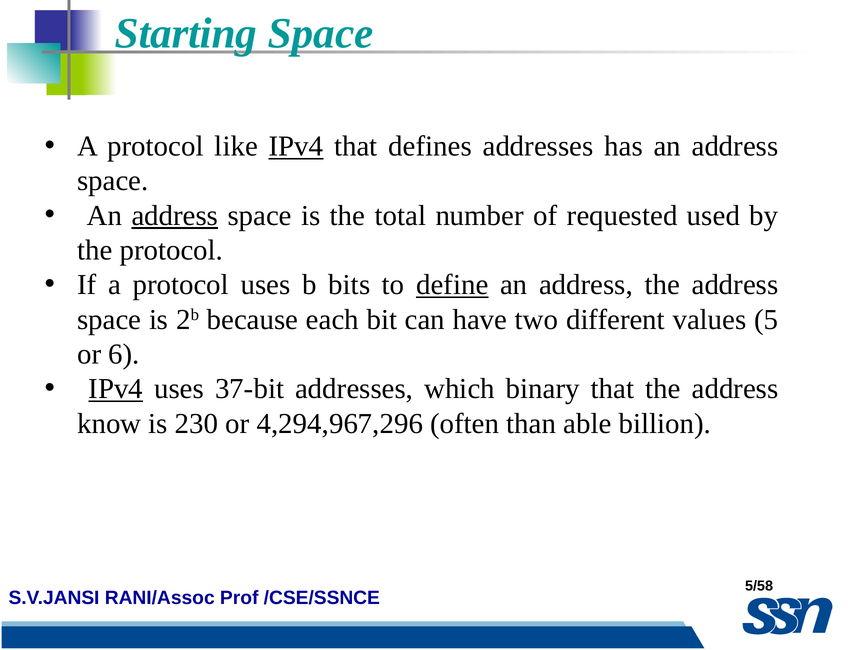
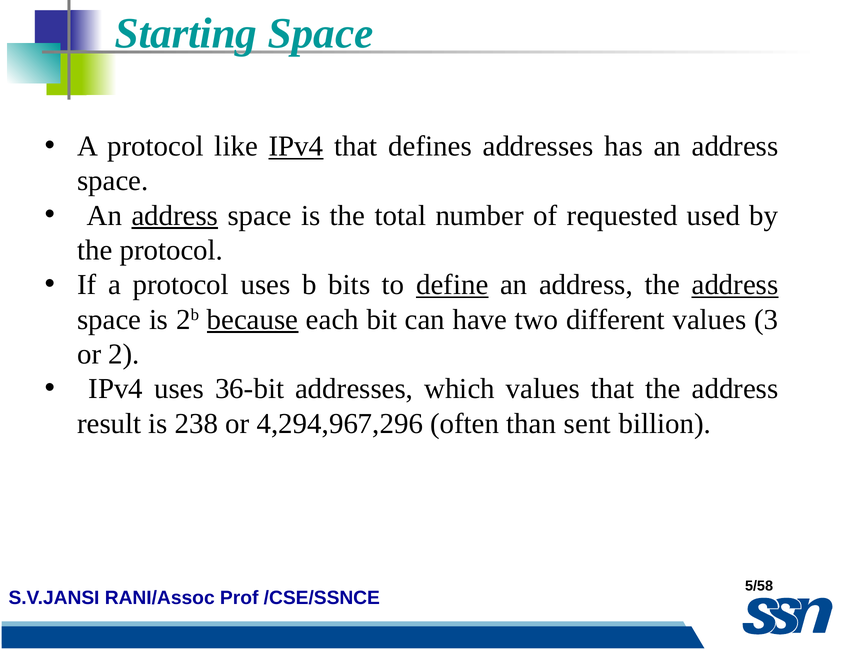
address at (735, 285) underline: none -> present
because underline: none -> present
5: 5 -> 3
6: 6 -> 2
IPv4 at (116, 389) underline: present -> none
37-bit: 37-bit -> 36-bit
which binary: binary -> values
know: know -> result
230: 230 -> 238
able: able -> sent
